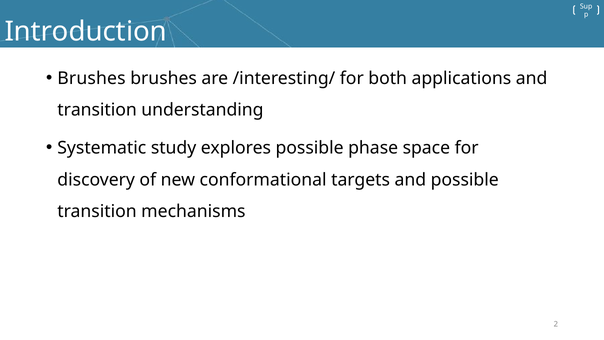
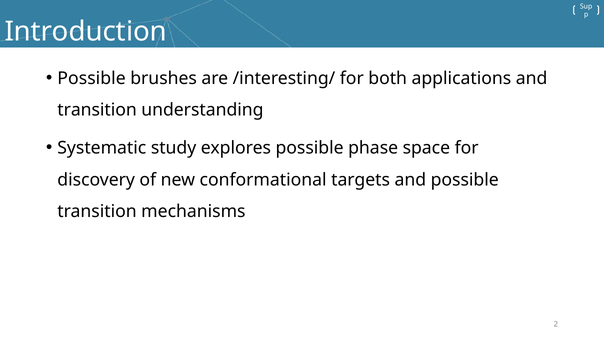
Brushes at (91, 78): Brushes -> Possible
